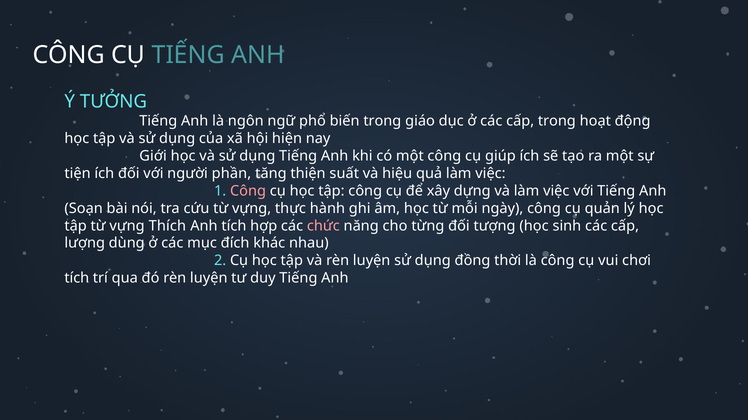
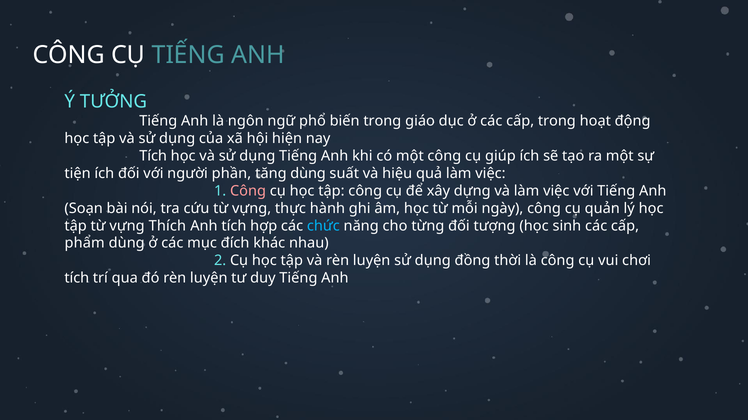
Giới at (153, 156): Giới -> Tích
tăng thiện: thiện -> dùng
chức colour: pink -> light blue
lượng: lượng -> phẩm
